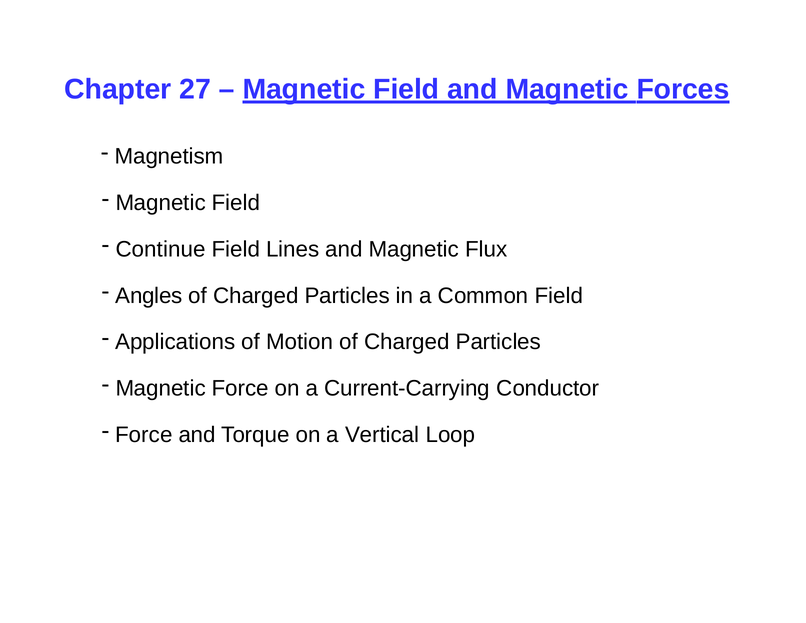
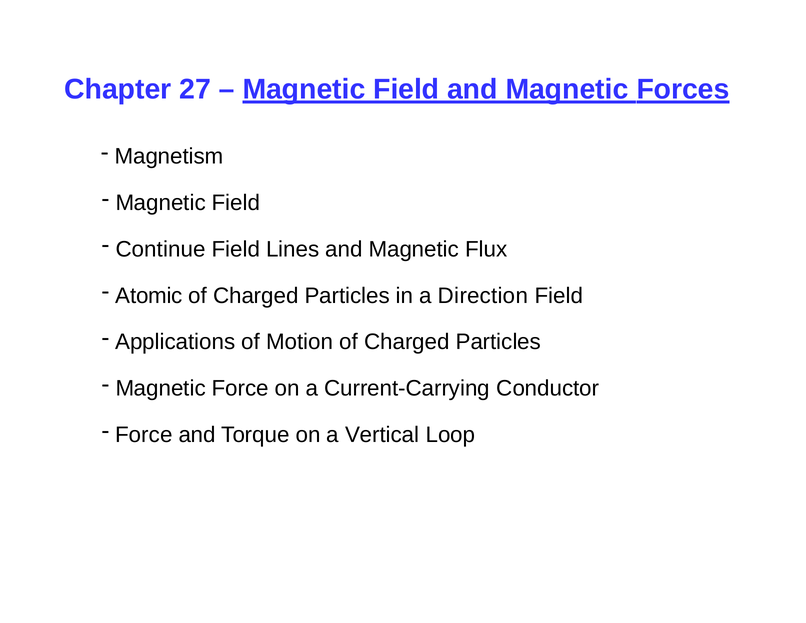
Angles: Angles -> Atomic
Common: Common -> Direction
